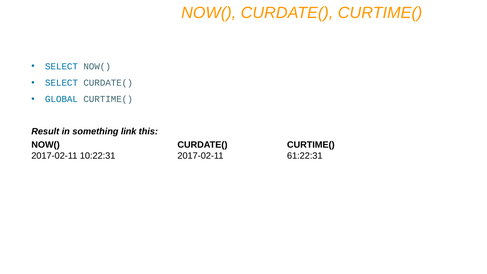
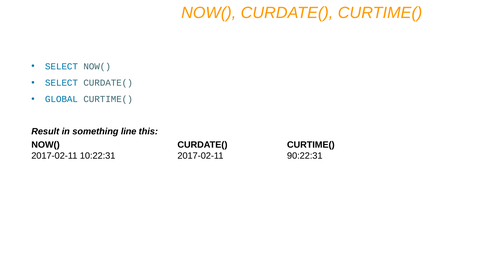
link: link -> line
61:22:31: 61:22:31 -> 90:22:31
